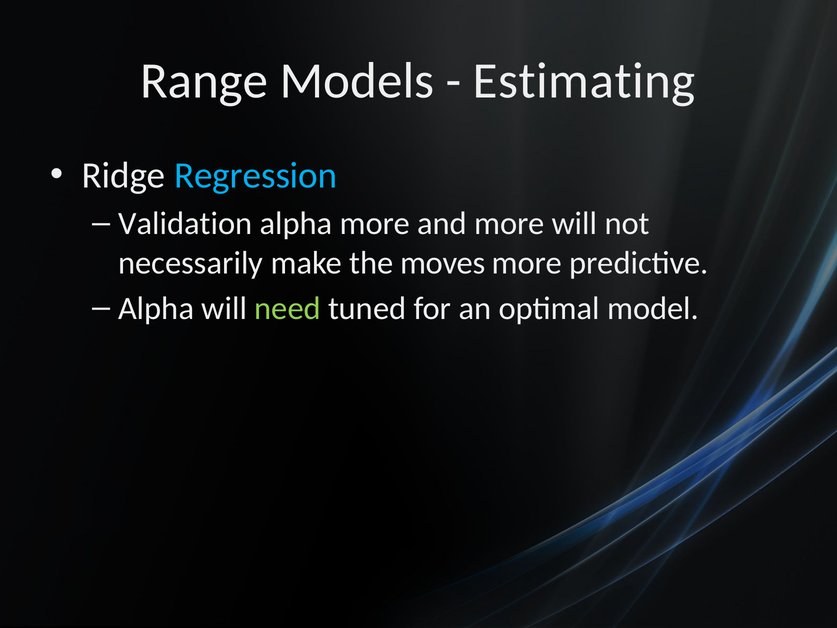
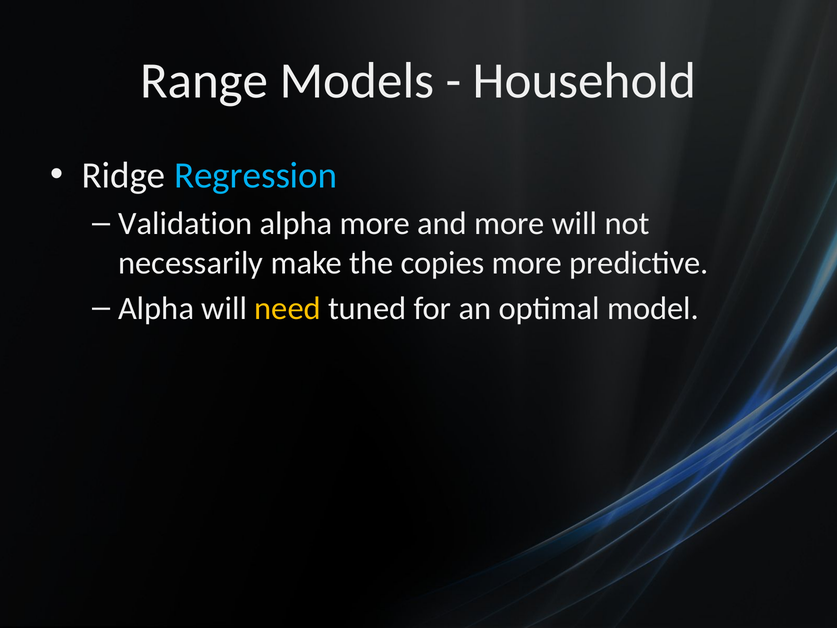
Estimating: Estimating -> Household
moves: moves -> copies
need colour: light green -> yellow
